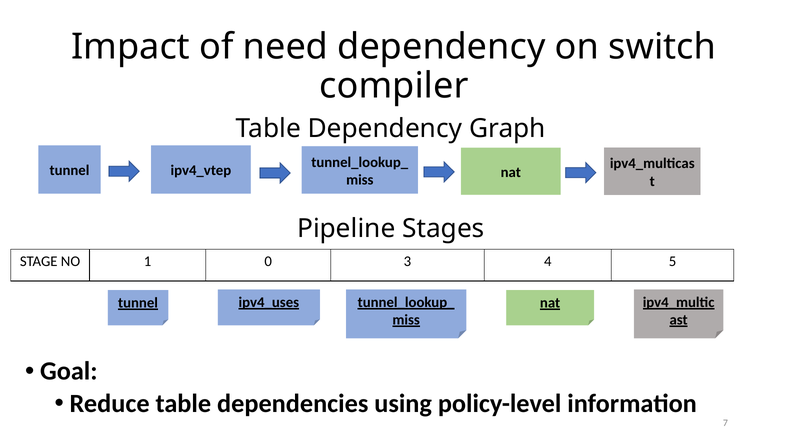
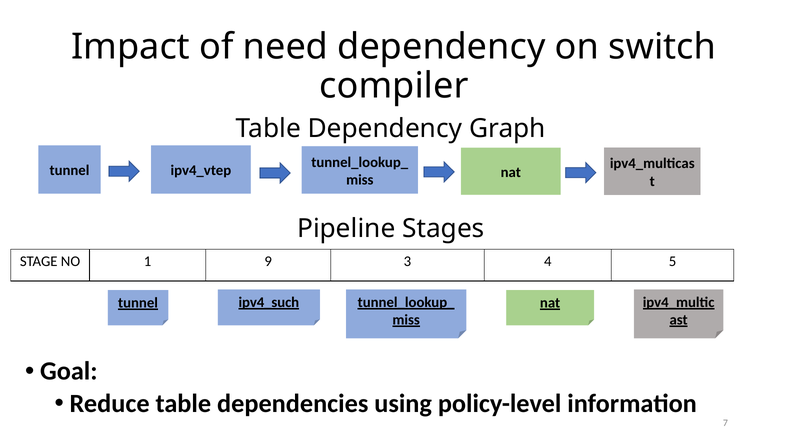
0: 0 -> 9
ipv4_uses: ipv4_uses -> ipv4_such
